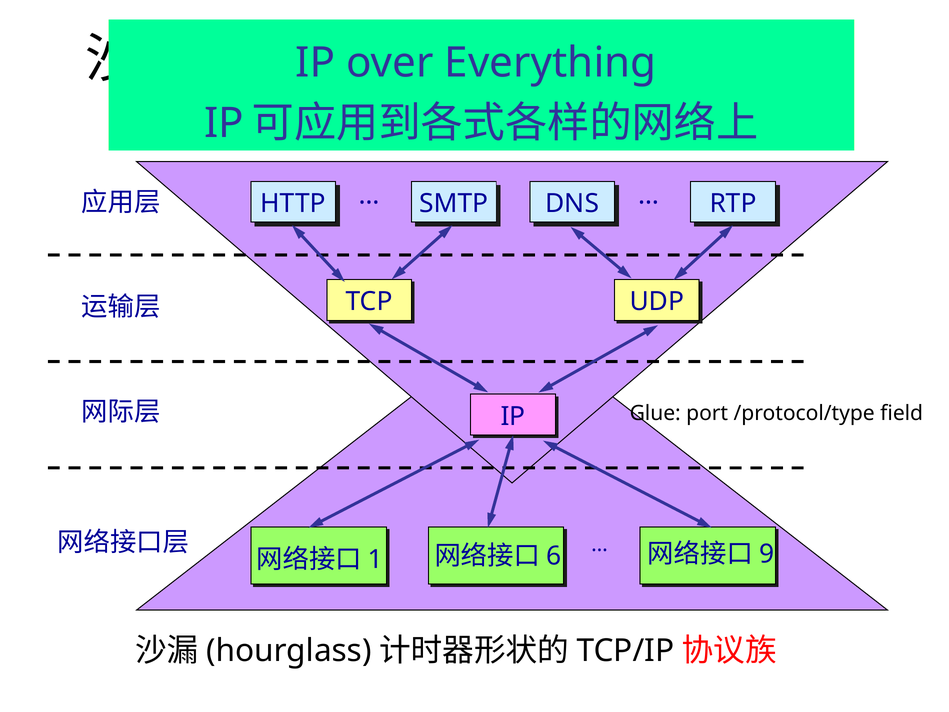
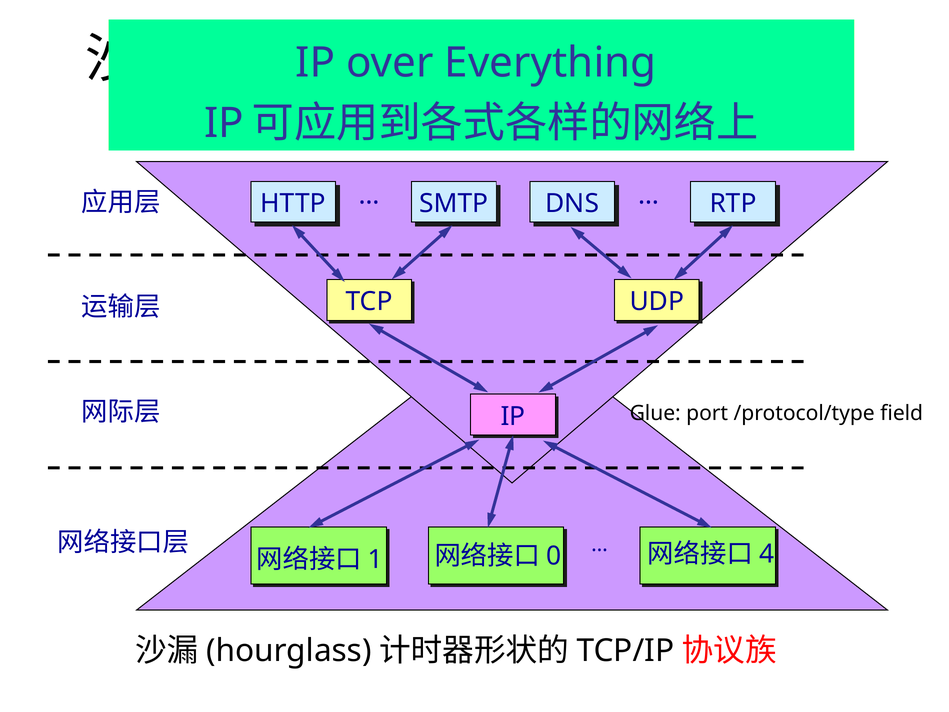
6: 6 -> 0
9: 9 -> 4
